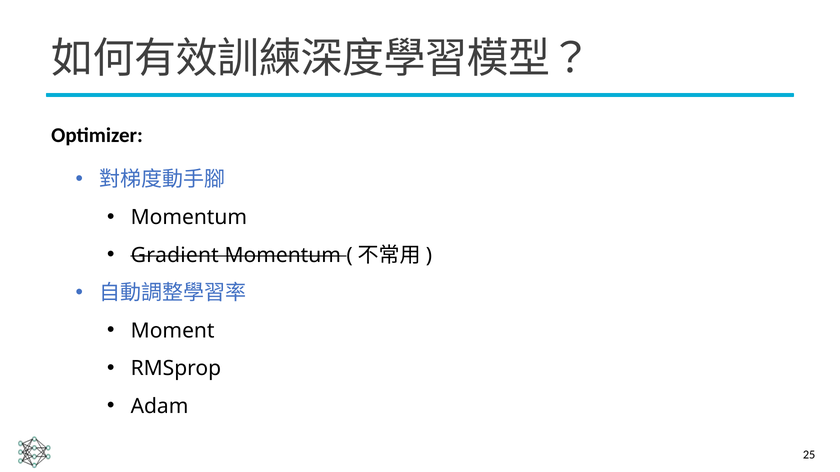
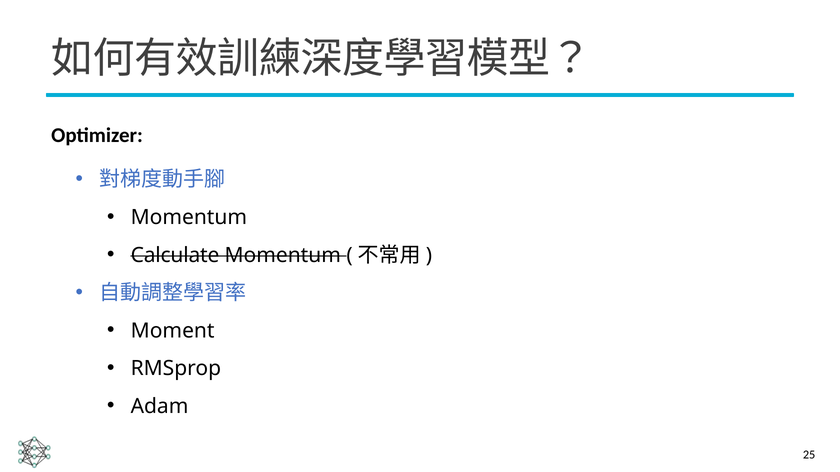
Gradient: Gradient -> Calculate
